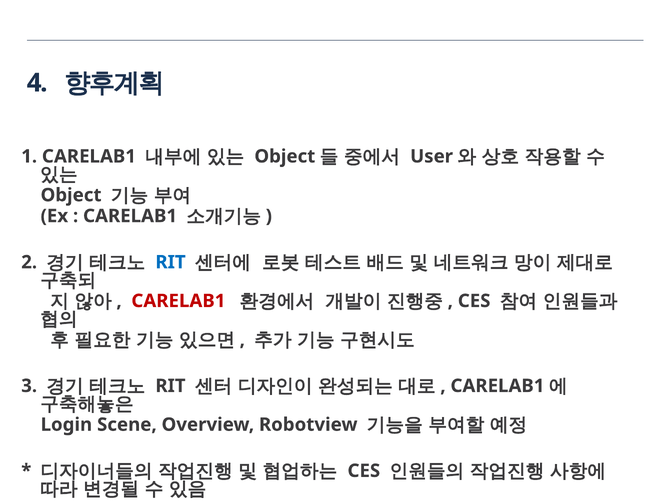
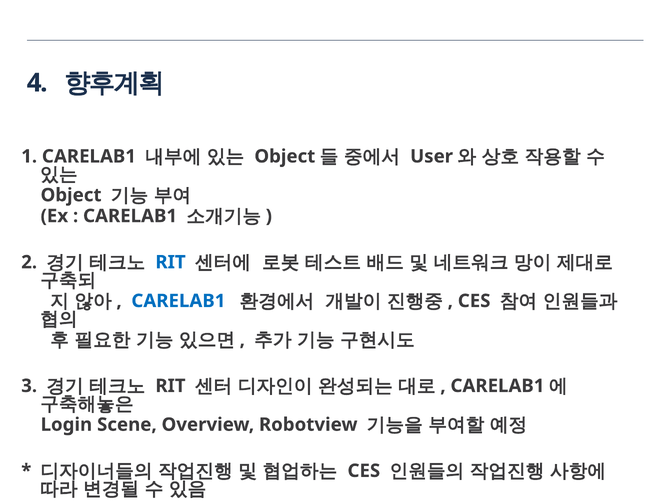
CARELAB1 at (178, 301) colour: red -> blue
